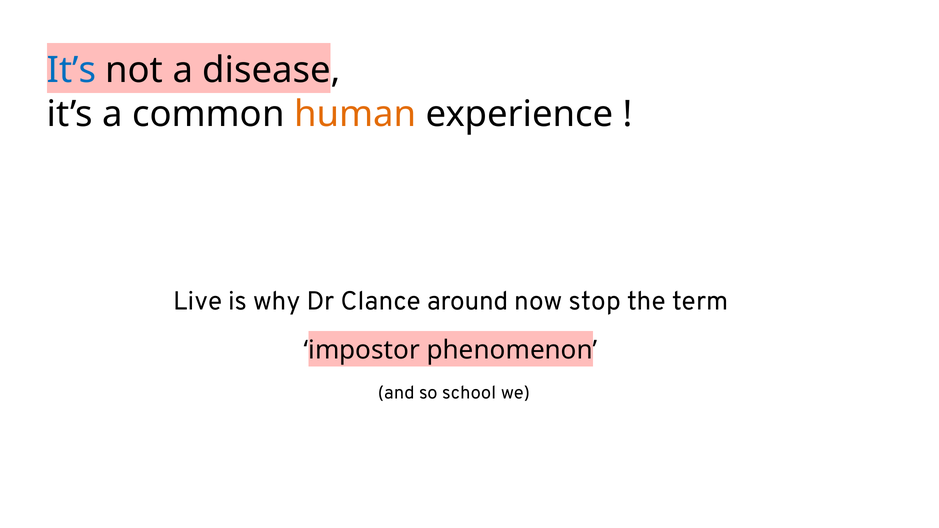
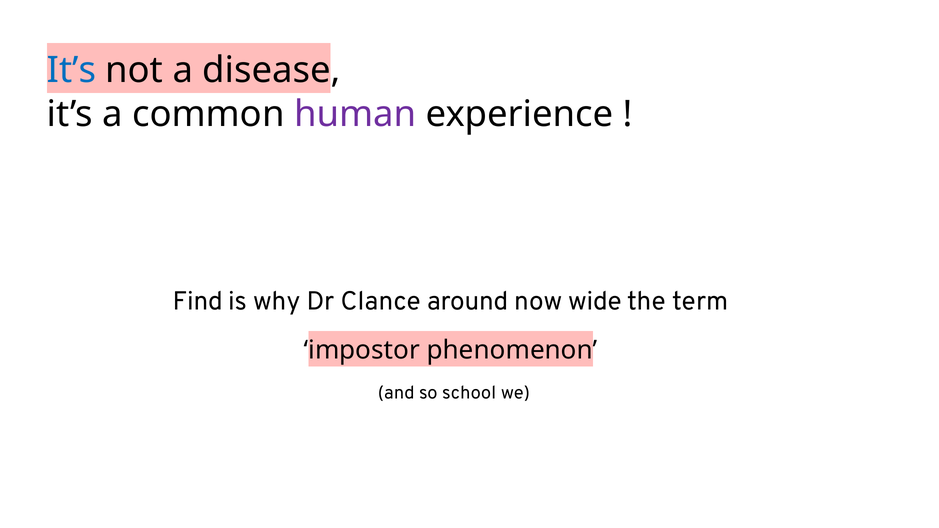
human colour: orange -> purple
Live: Live -> Find
stop: stop -> wide
